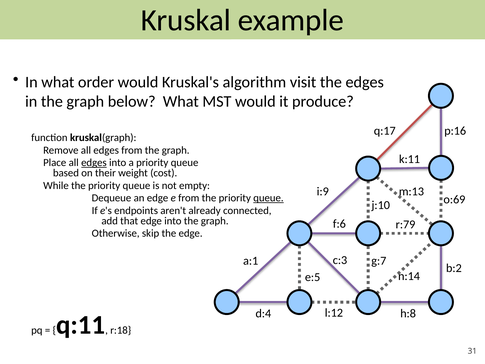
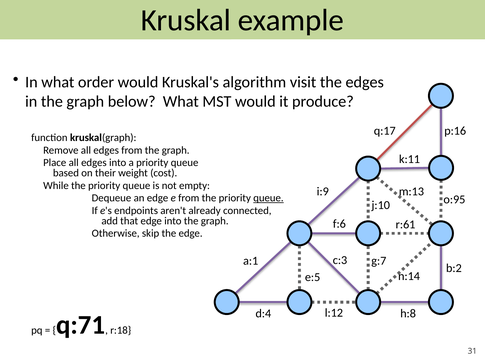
edges at (94, 163) underline: present -> none
o:69: o:69 -> o:95
r:79: r:79 -> r:61
q:11: q:11 -> q:71
